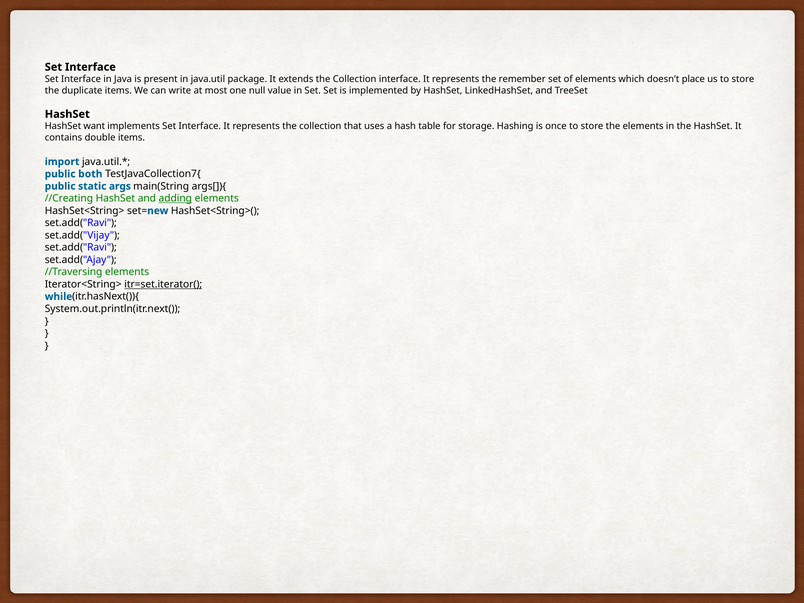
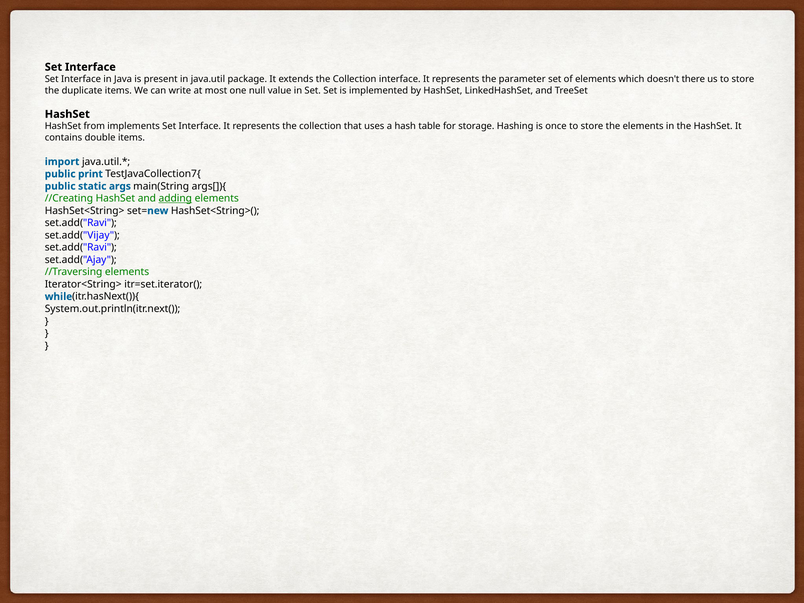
remember: remember -> parameter
place: place -> there
want: want -> from
both: both -> print
itr=set.iterator( underline: present -> none
